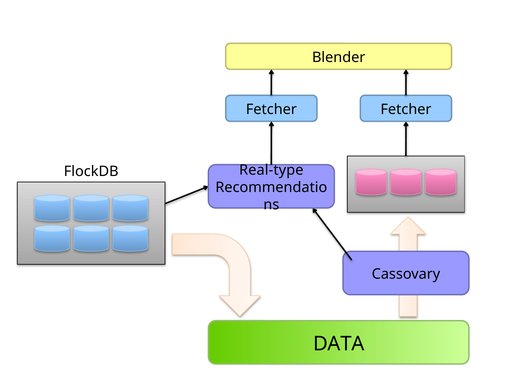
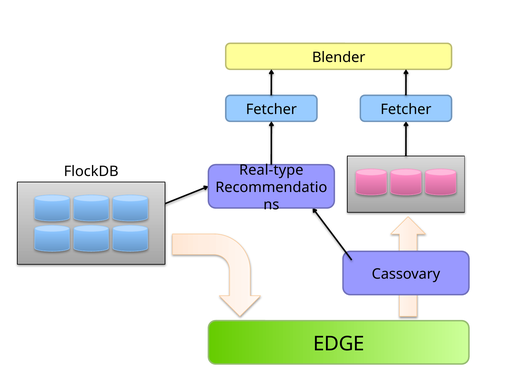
DATA: DATA -> EDGE
